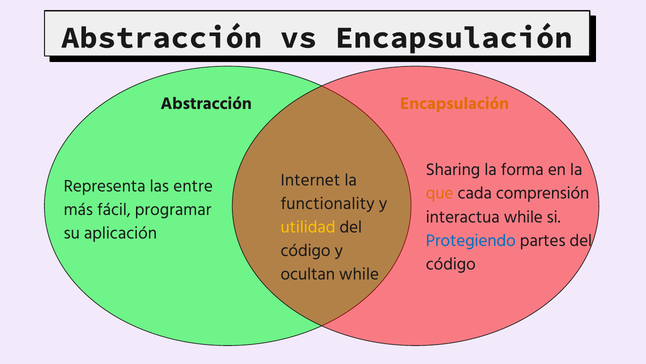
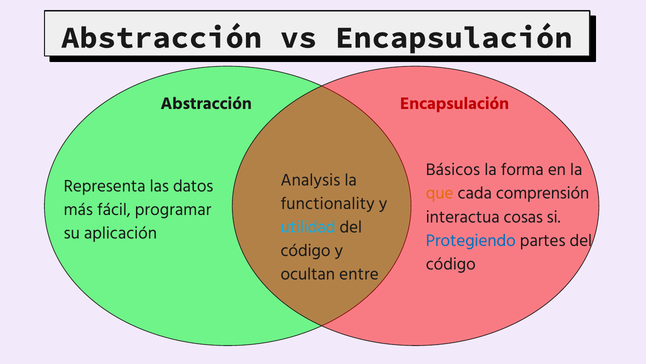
Encapsulación at (455, 103) colour: orange -> red
Sharing: Sharing -> Básicos
Internet: Internet -> Analysis
entre: entre -> datos
interactua while: while -> cosas
utilidad colour: yellow -> light blue
ocultan while: while -> entre
